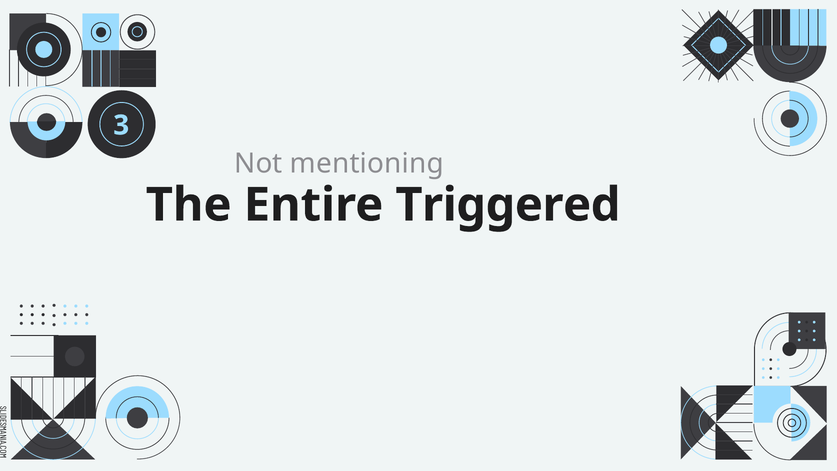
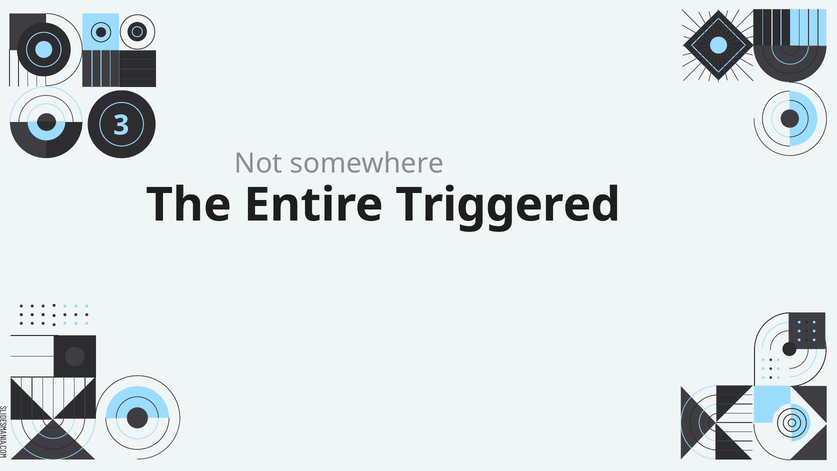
mentioning: mentioning -> somewhere
